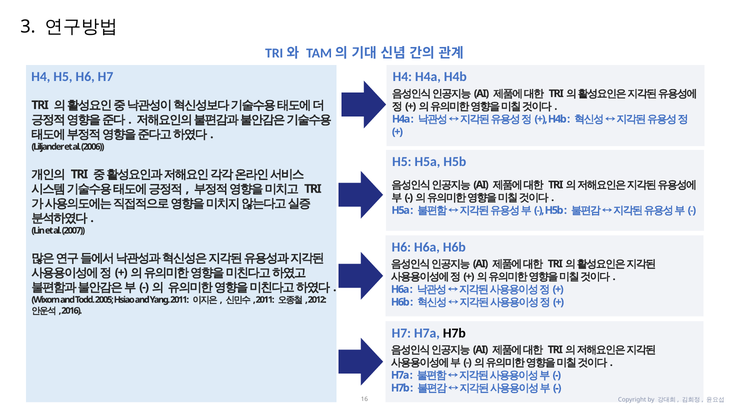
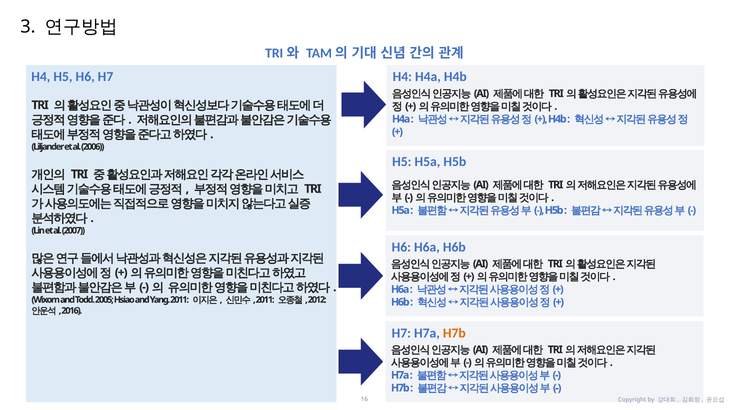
H7b at (454, 333) colour: black -> orange
